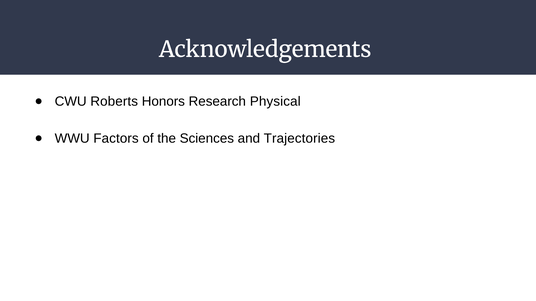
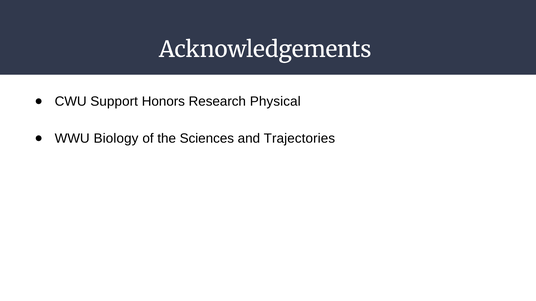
Roberts: Roberts -> Support
Factors: Factors -> Biology
